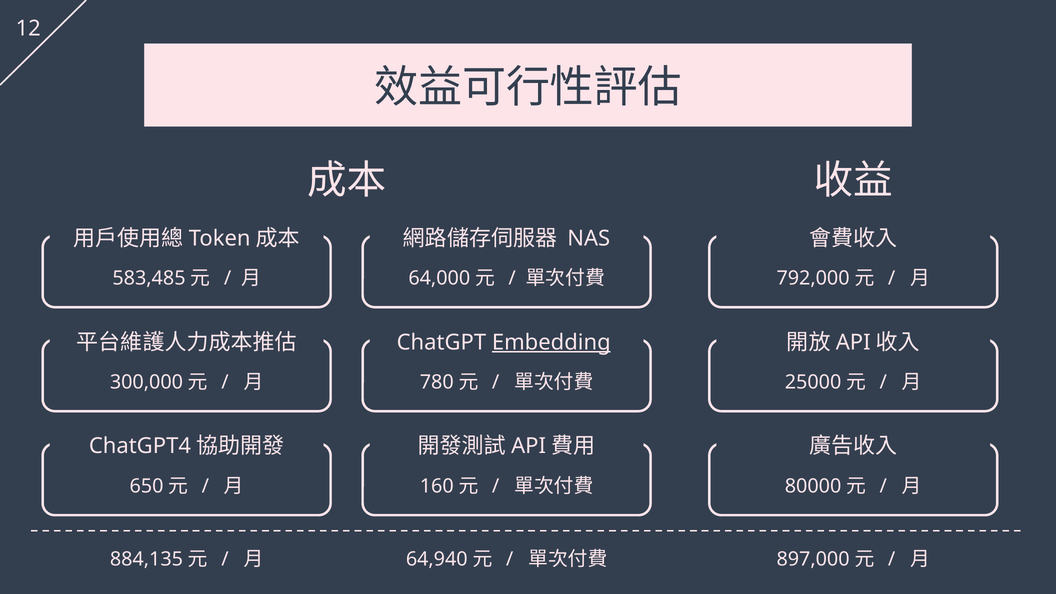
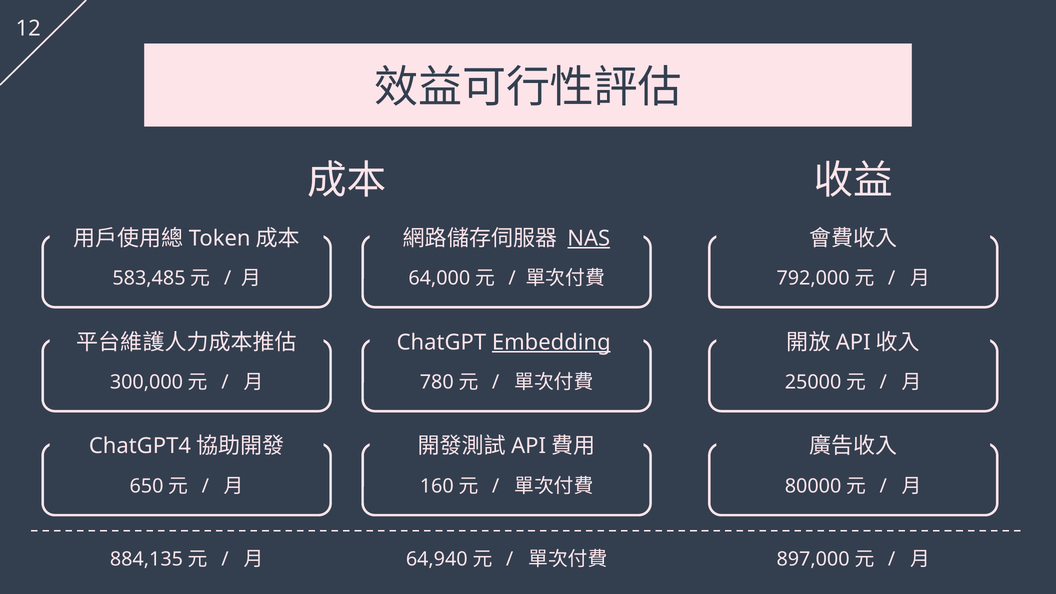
NAS underline: none -> present
